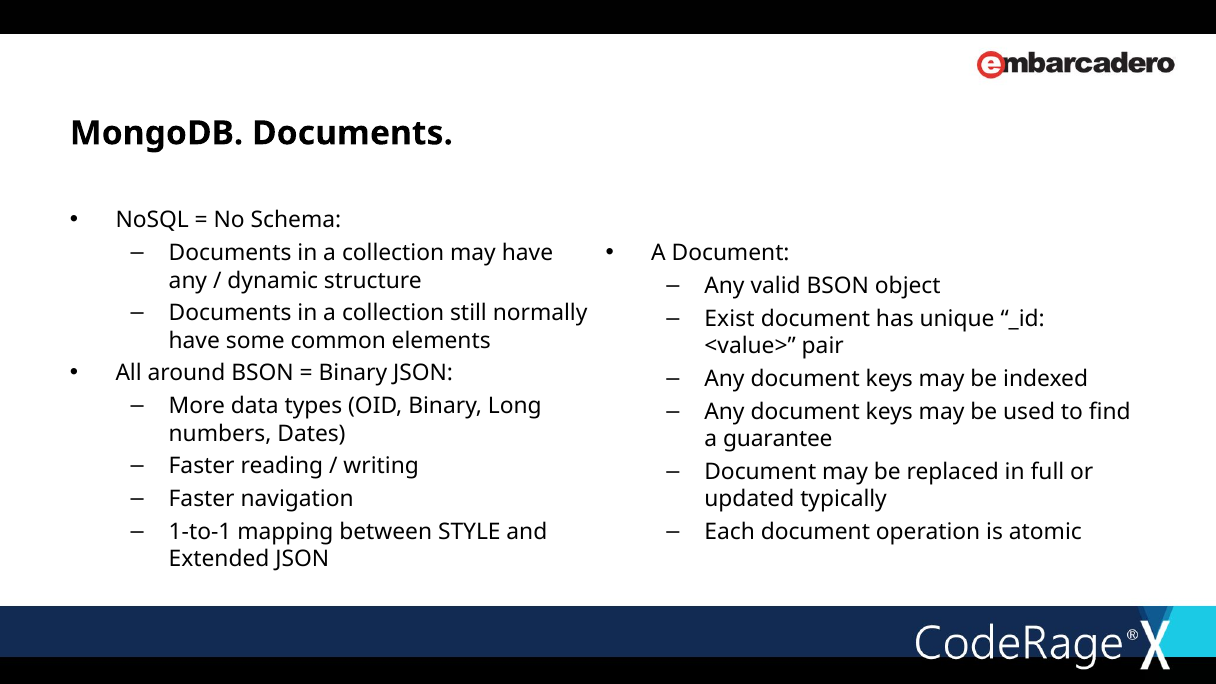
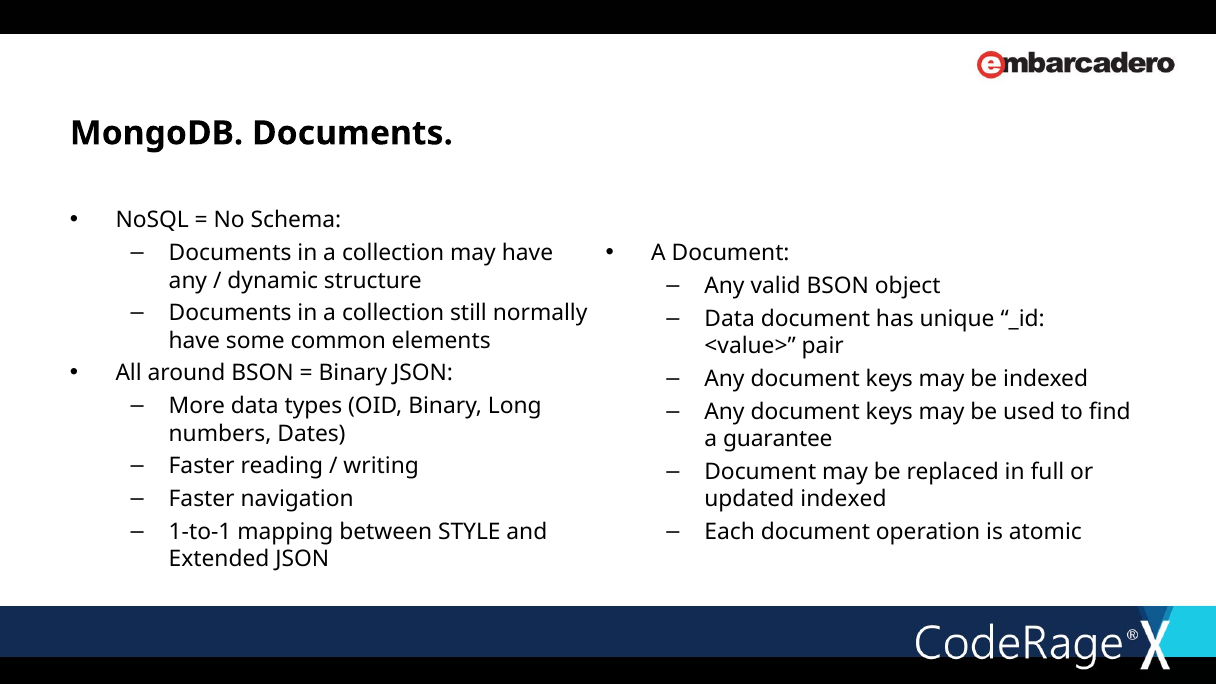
Exist at (730, 319): Exist -> Data
updated typically: typically -> indexed
